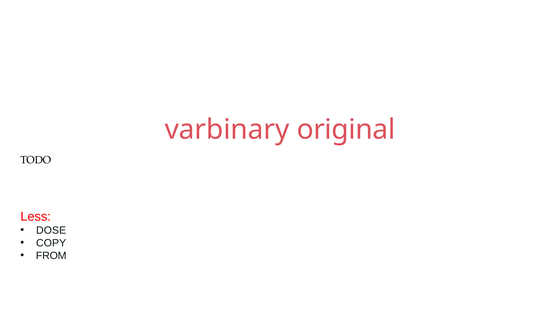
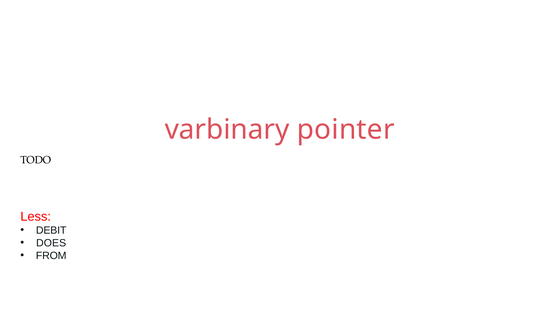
original: original -> pointer
DOSE: DOSE -> DEBIT
COPY: COPY -> DOES
